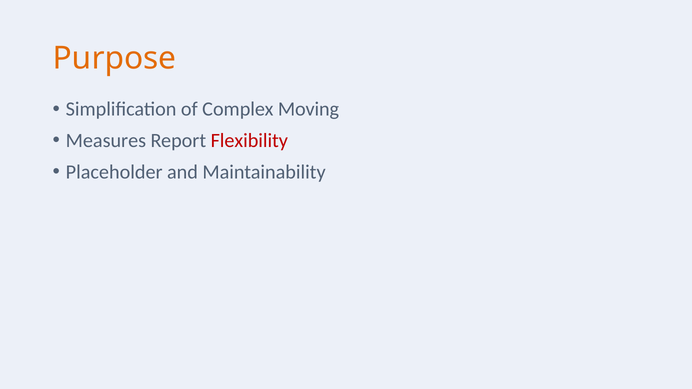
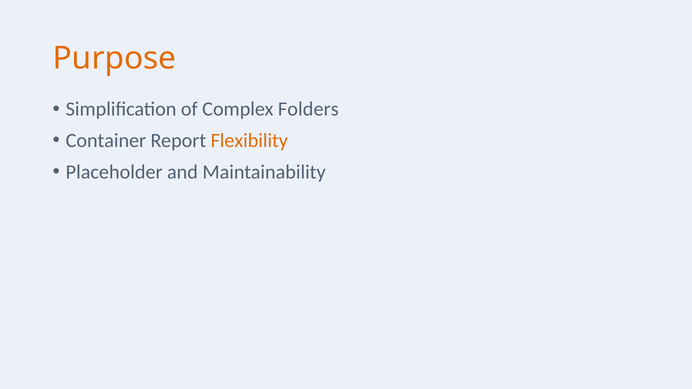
Moving: Moving -> Folders
Measures: Measures -> Container
Flexibility colour: red -> orange
